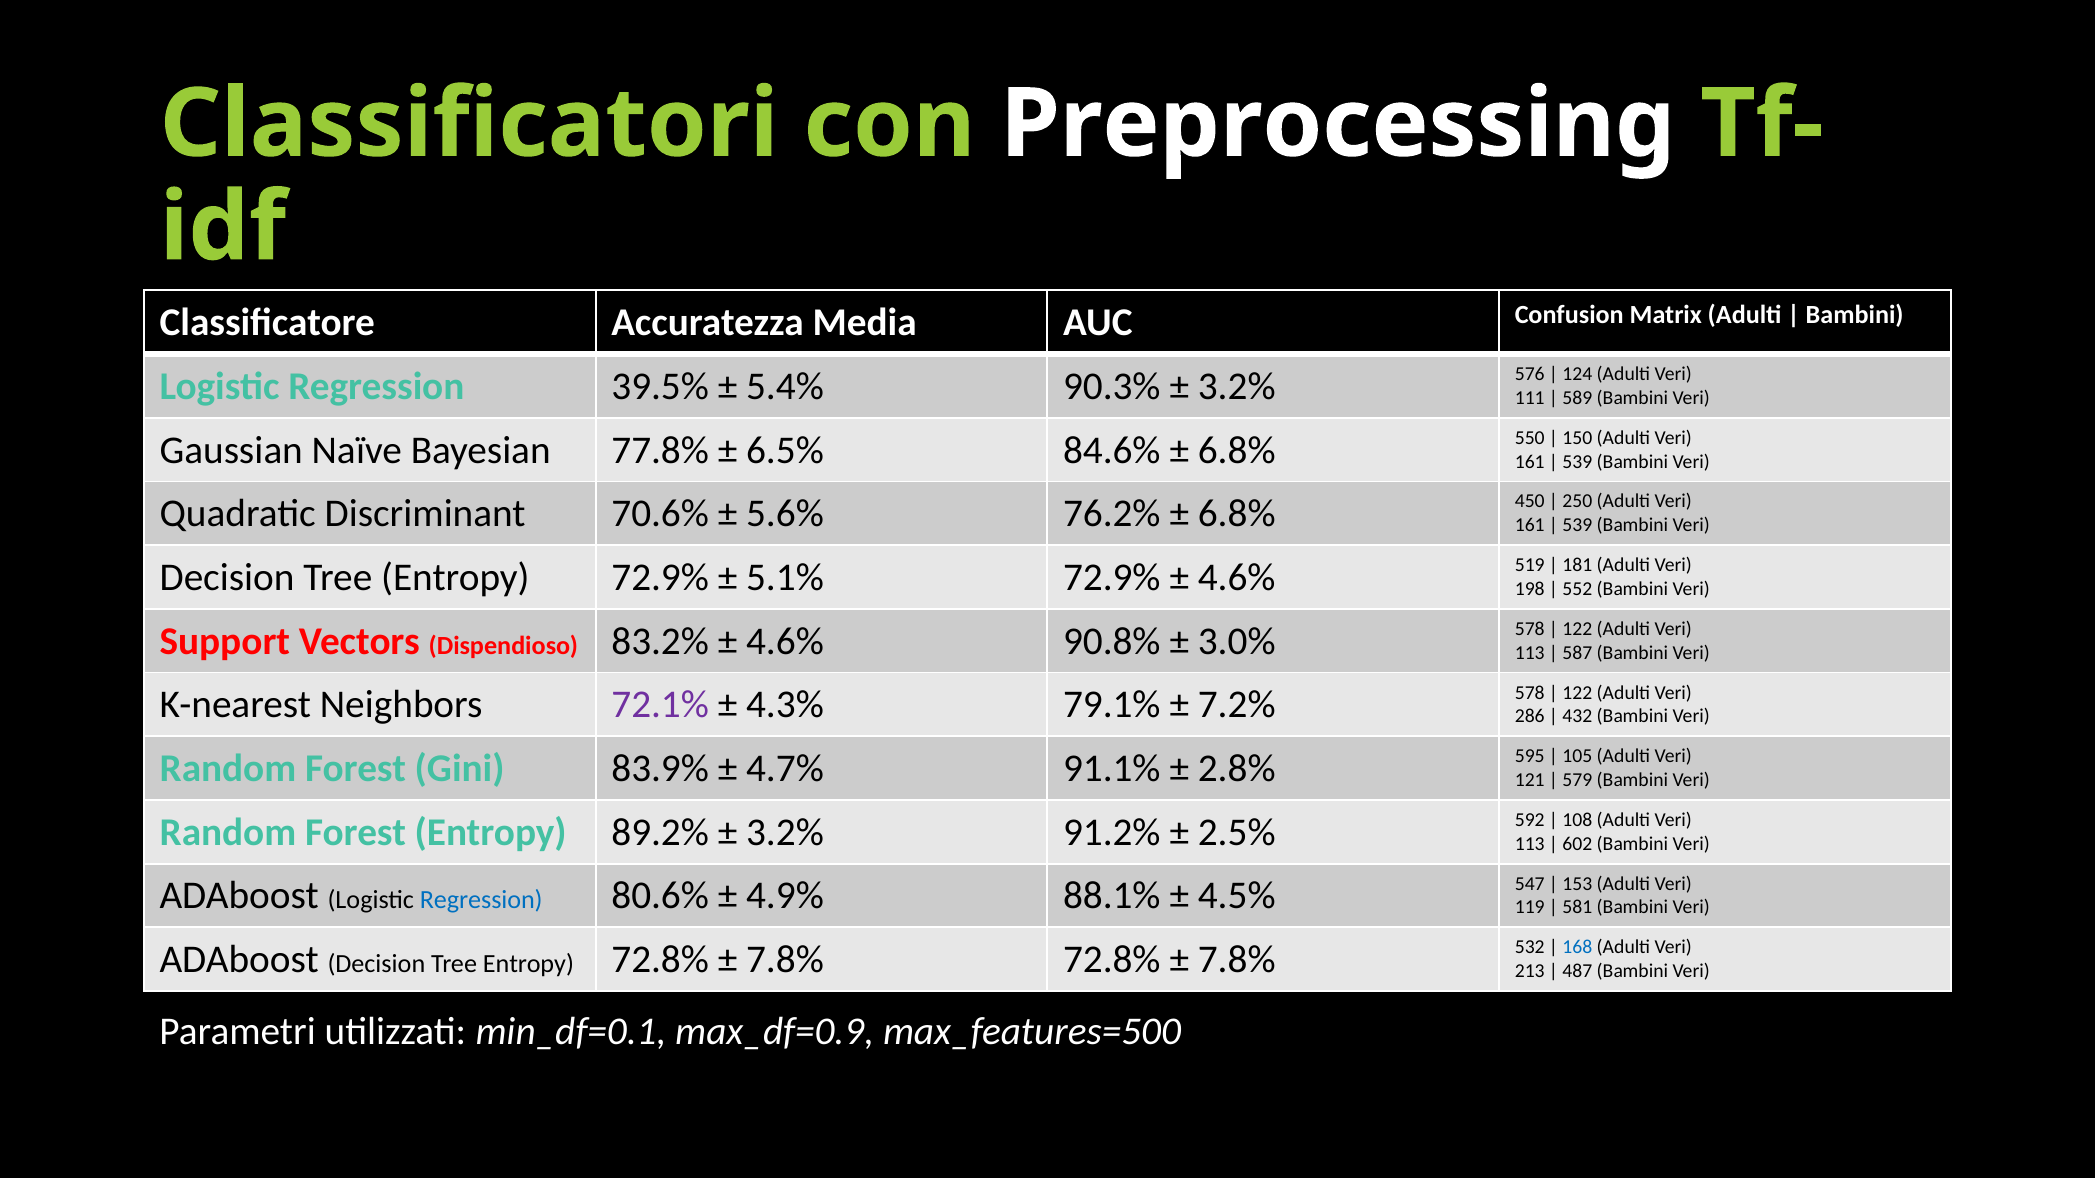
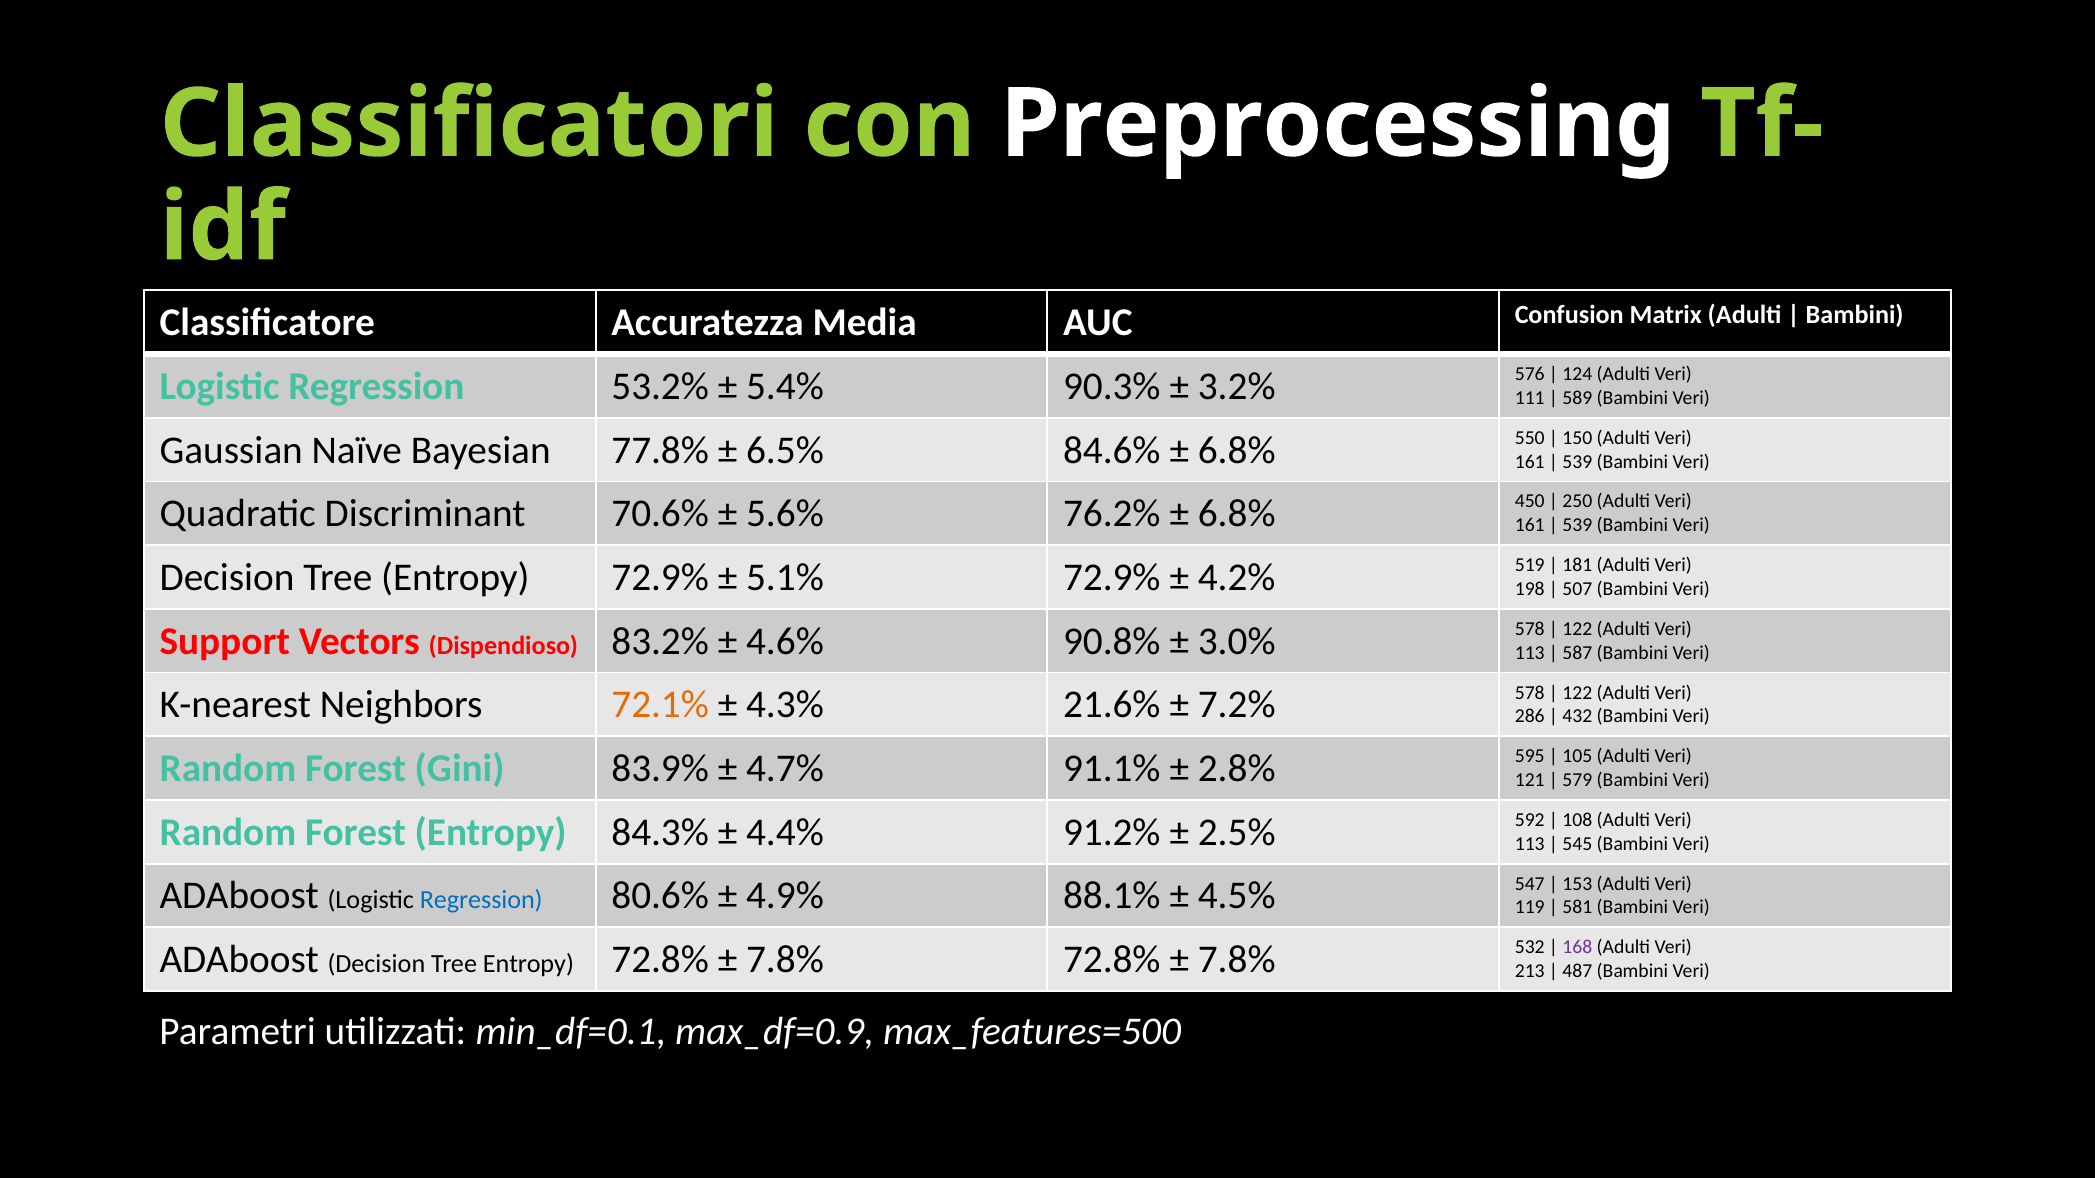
39.5%: 39.5% -> 53.2%
4.6% at (1237, 578): 4.6% -> 4.2%
552: 552 -> 507
72.1% colour: purple -> orange
79.1%: 79.1% -> 21.6%
89.2%: 89.2% -> 84.3%
3.2% at (785, 833): 3.2% -> 4.4%
602: 602 -> 545
168 colour: blue -> purple
